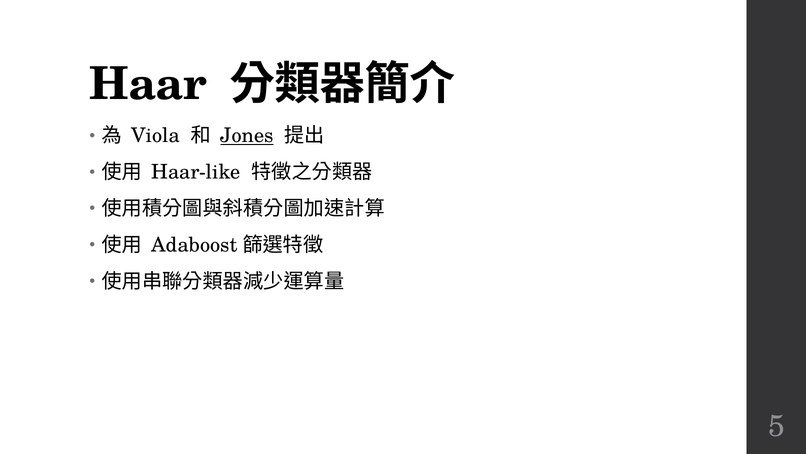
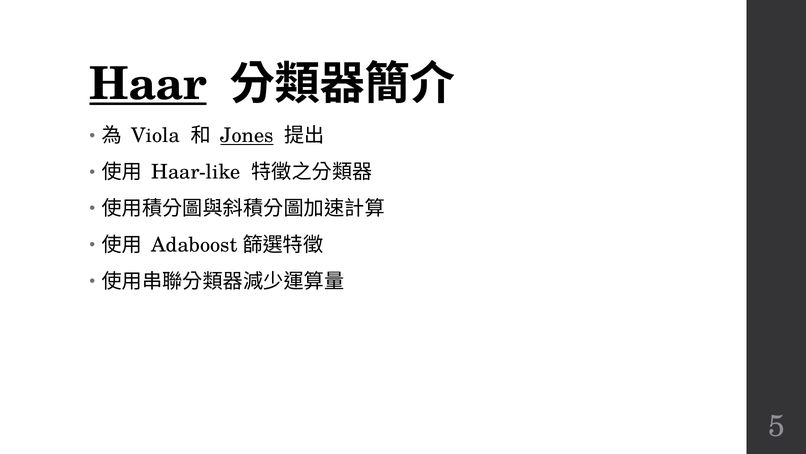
Haar underline: none -> present
